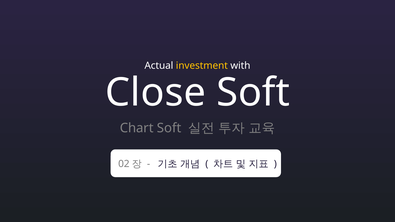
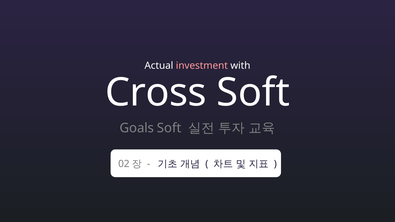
investment colour: yellow -> pink
Close: Close -> Cross
Chart: Chart -> Goals
